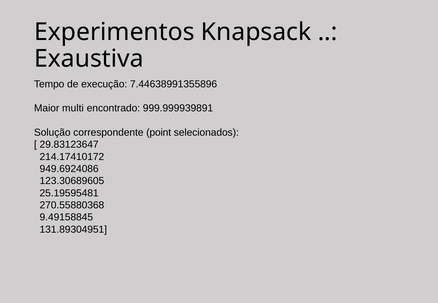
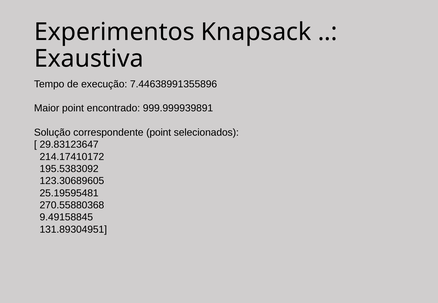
Maior multi: multi -> point
949.6924086: 949.6924086 -> 195.5383092
